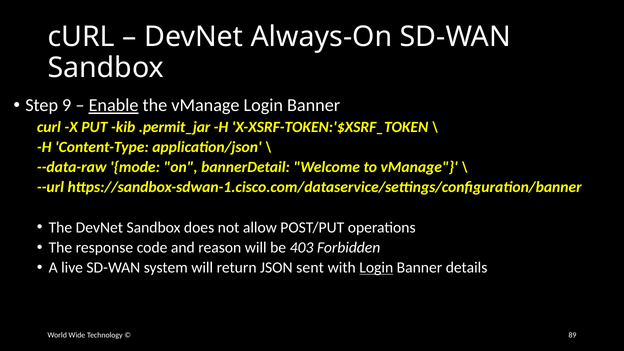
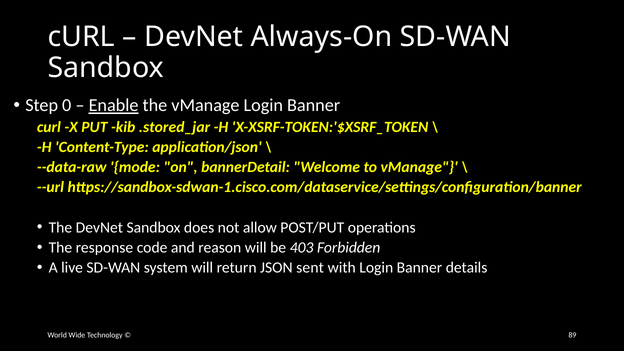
9: 9 -> 0
.permit_jar: .permit_jar -> .stored_jar
Login at (376, 268) underline: present -> none
